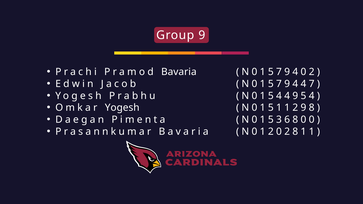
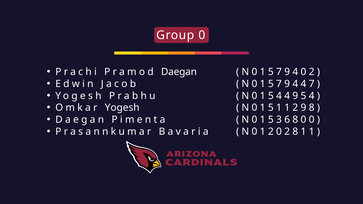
Group 9: 9 -> 0
Pramod Bavaria: Bavaria -> Daegan
